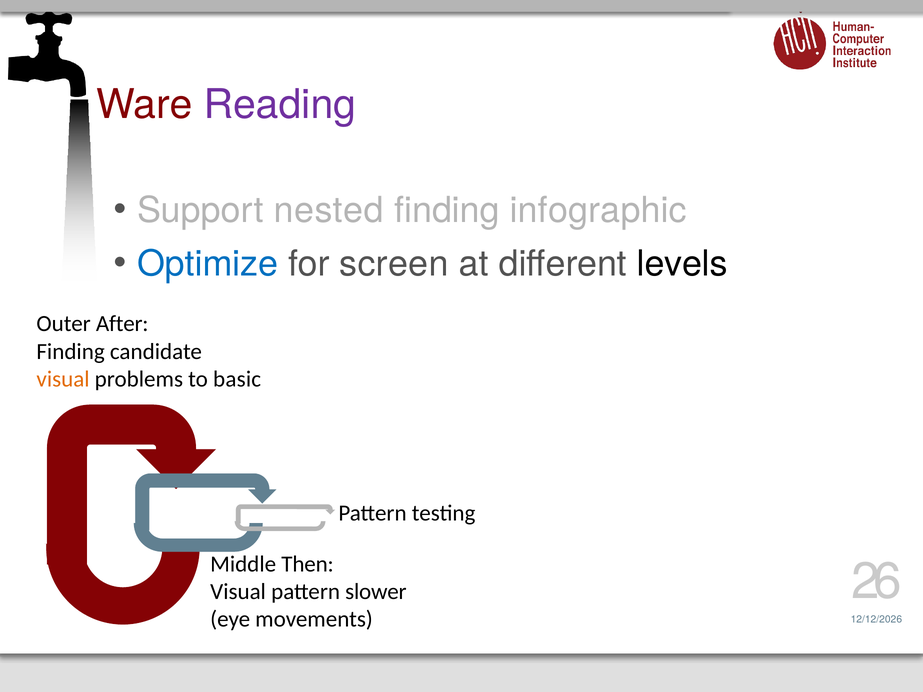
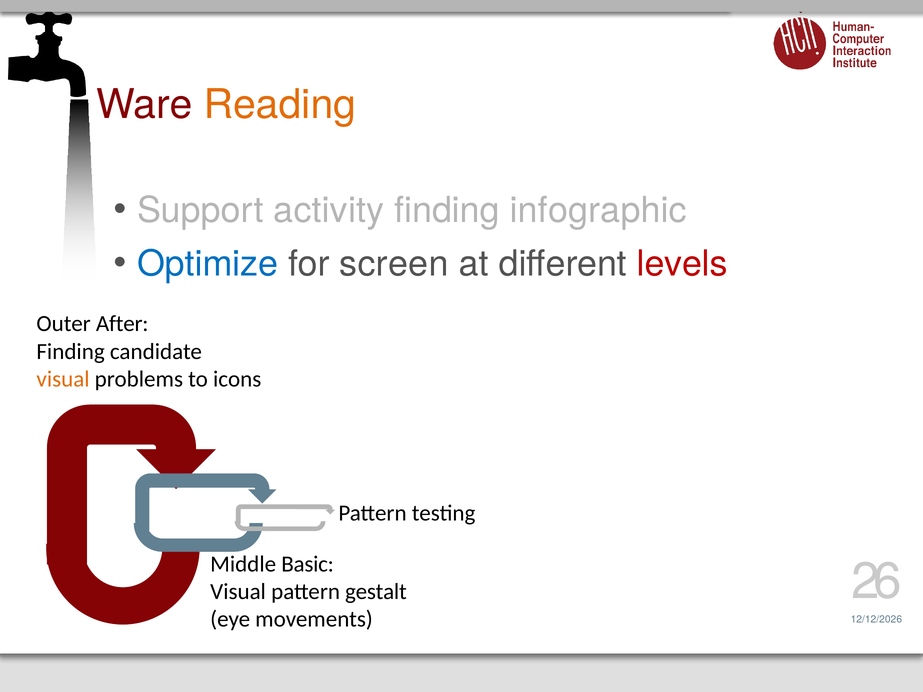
Reading colour: purple -> orange
nested: nested -> activity
levels colour: black -> red
basic: basic -> icons
Then: Then -> Basic
slower: slower -> gestalt
